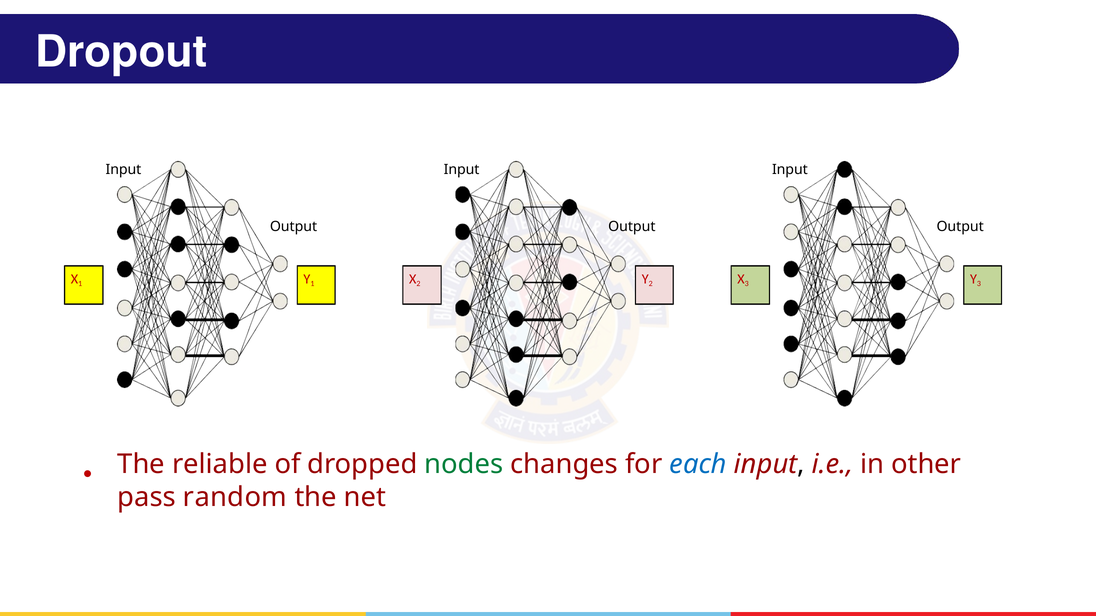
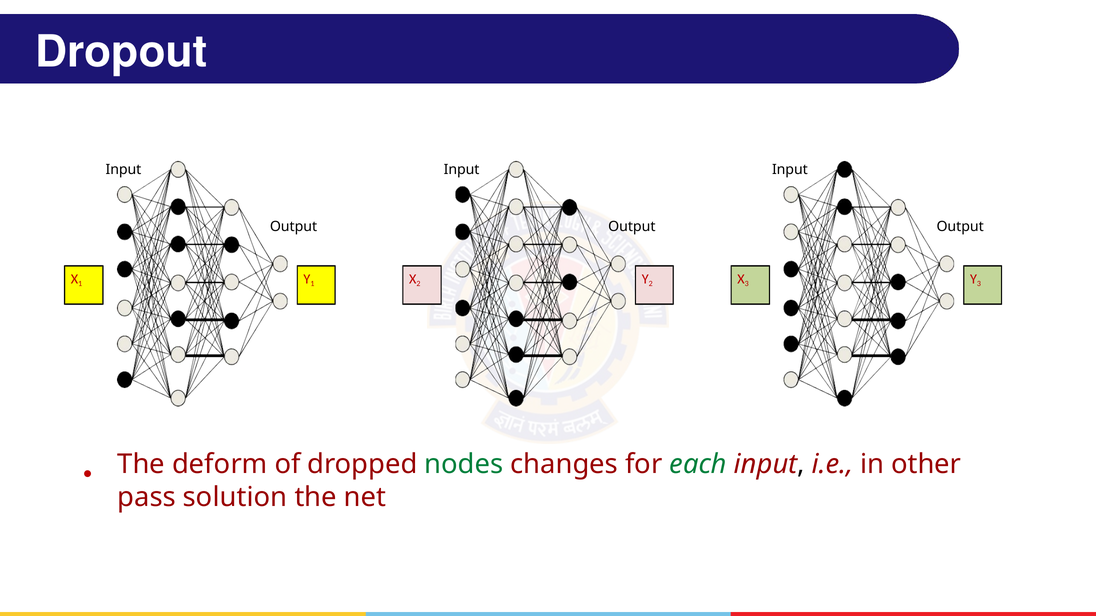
reliable: reliable -> deform
each colour: blue -> green
random: random -> solution
